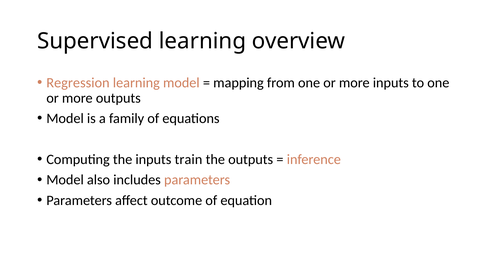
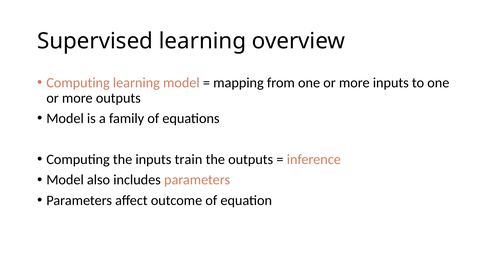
Regression at (78, 82): Regression -> Computing
